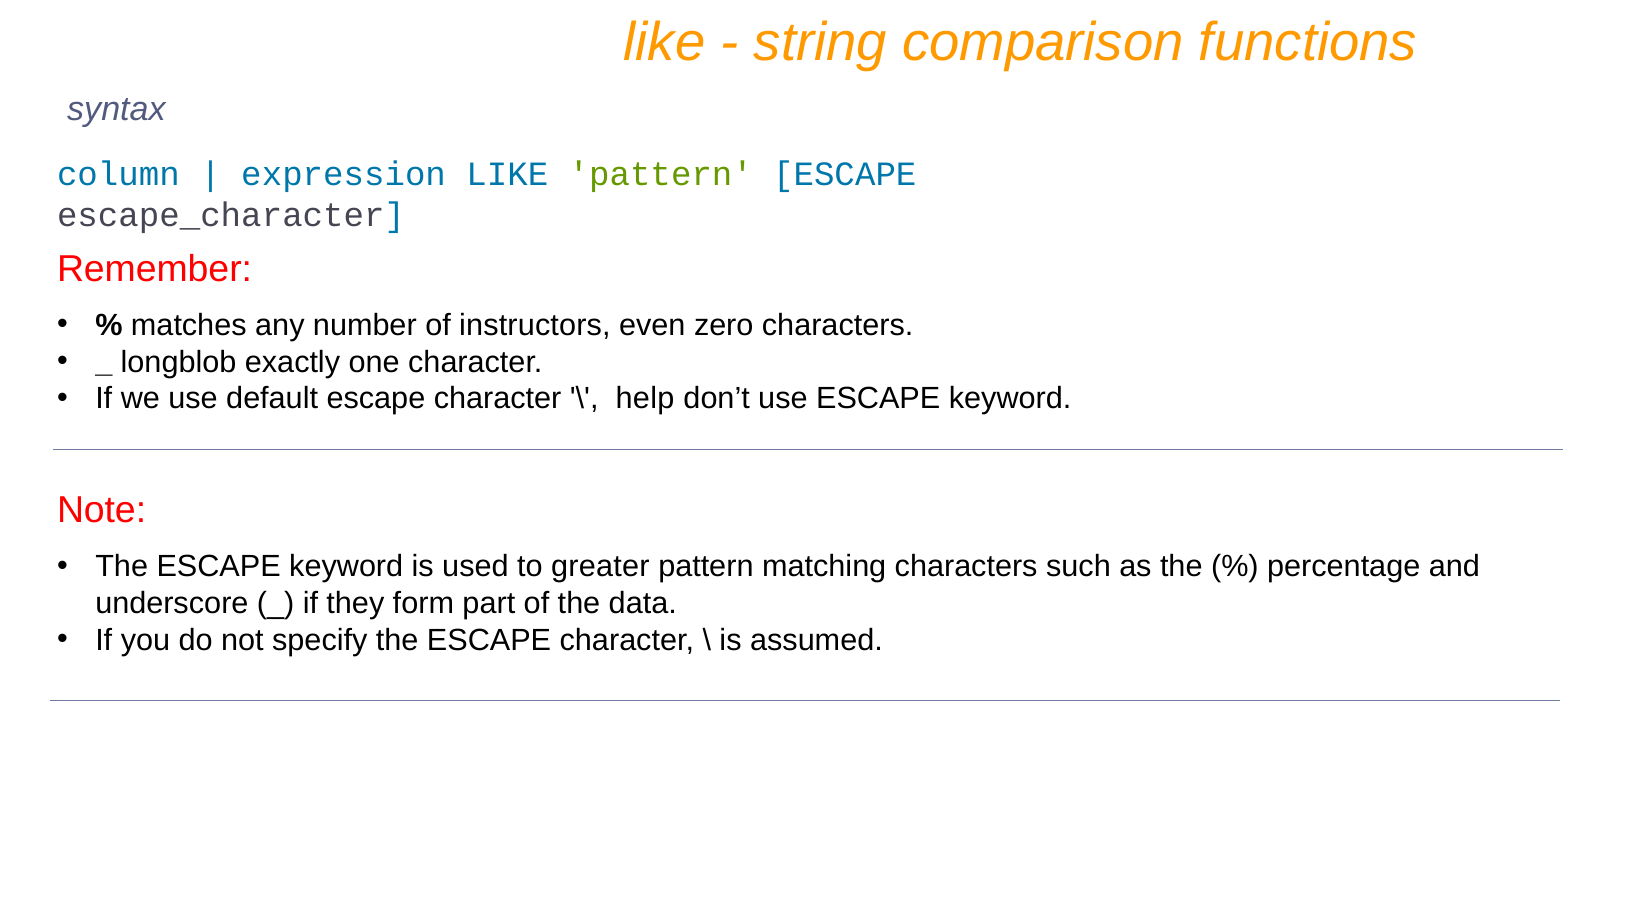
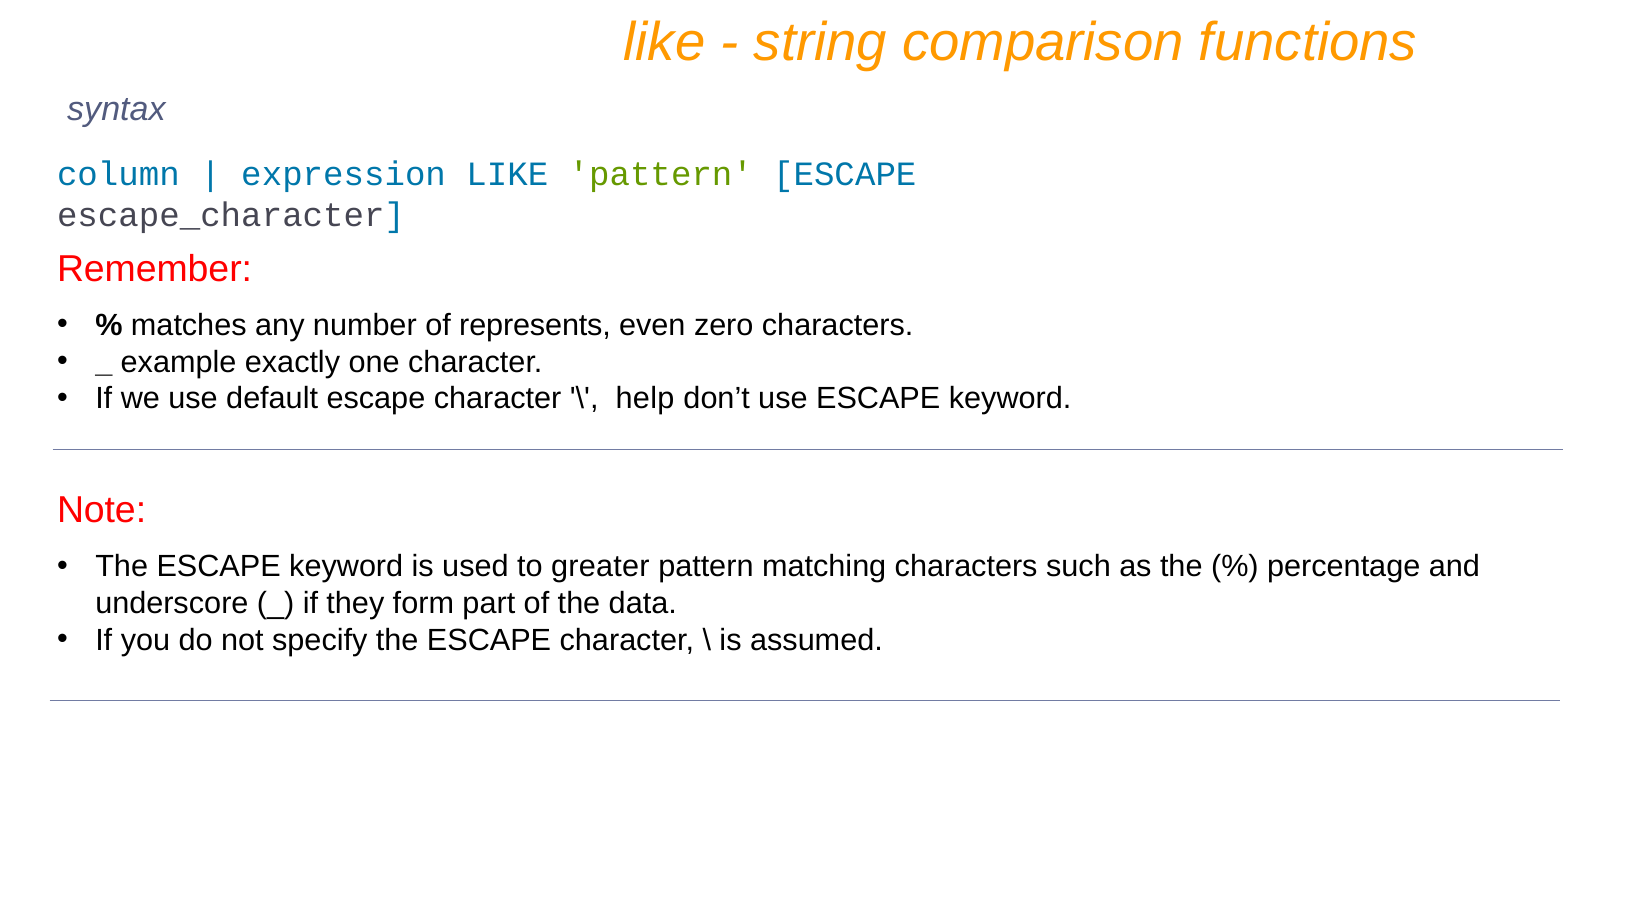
instructors: instructors -> represents
longblob: longblob -> example
